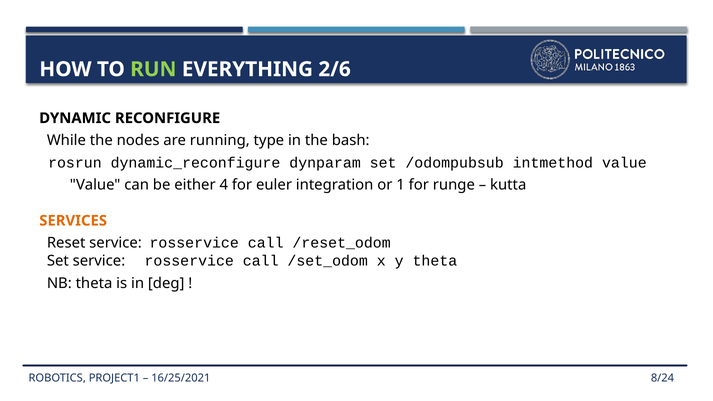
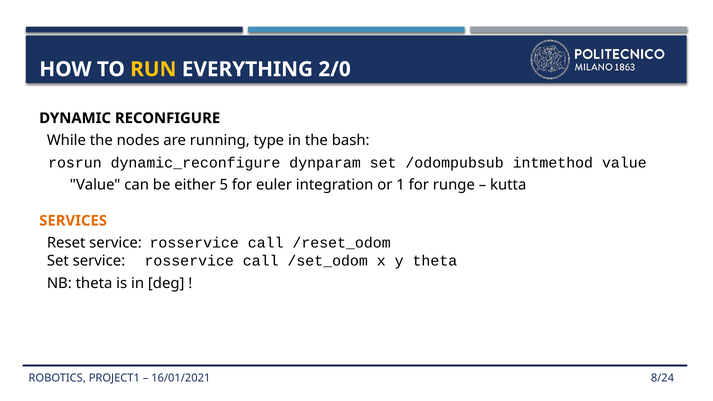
RUN colour: light green -> yellow
2/6: 2/6 -> 2/0
4: 4 -> 5
16/25/2021: 16/25/2021 -> 16/01/2021
